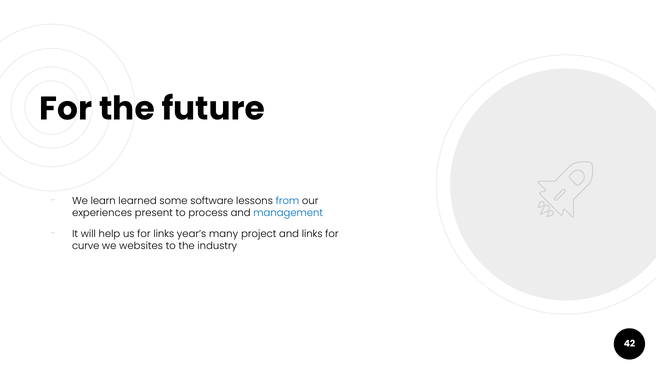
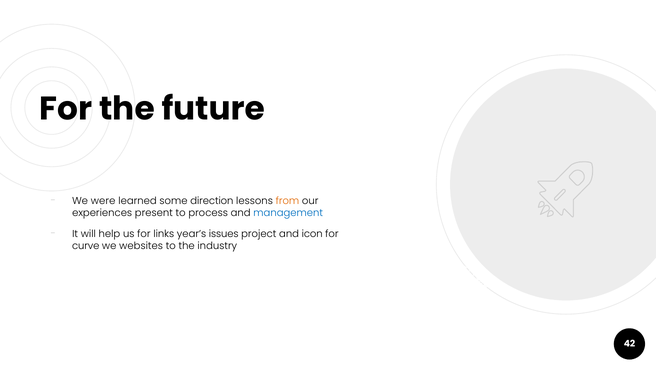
learn: learn -> were
software: software -> direction
from colour: blue -> orange
many: many -> issues
and links: links -> icon
